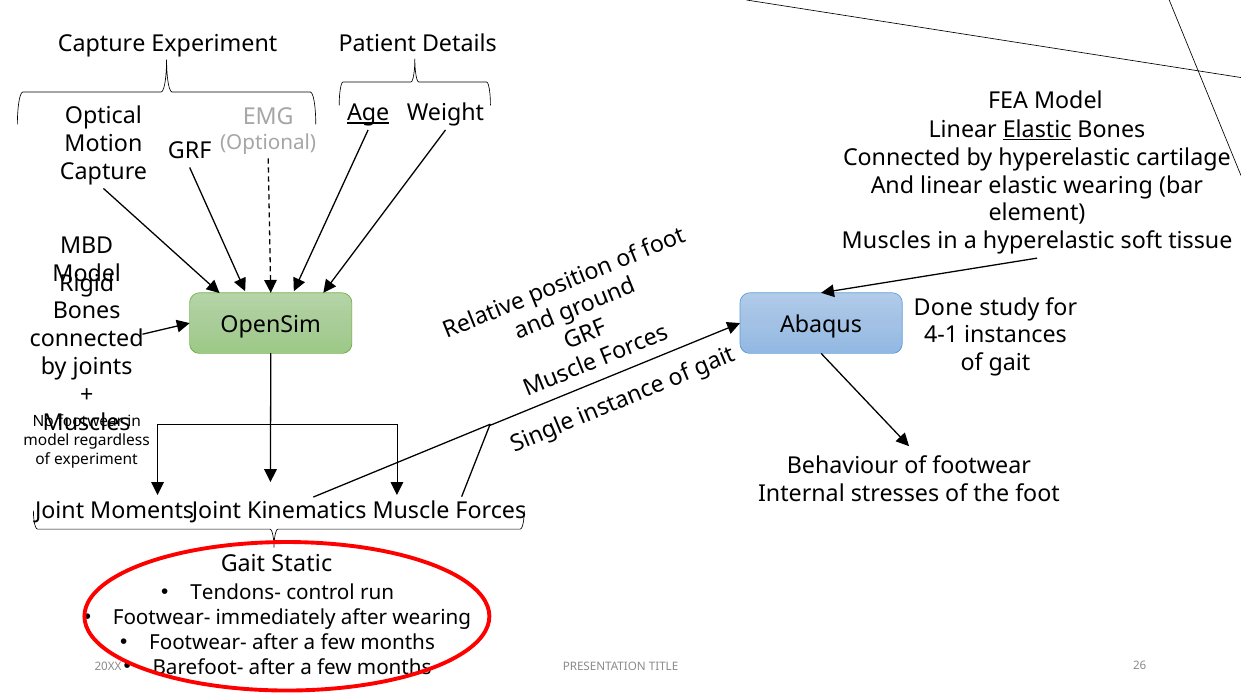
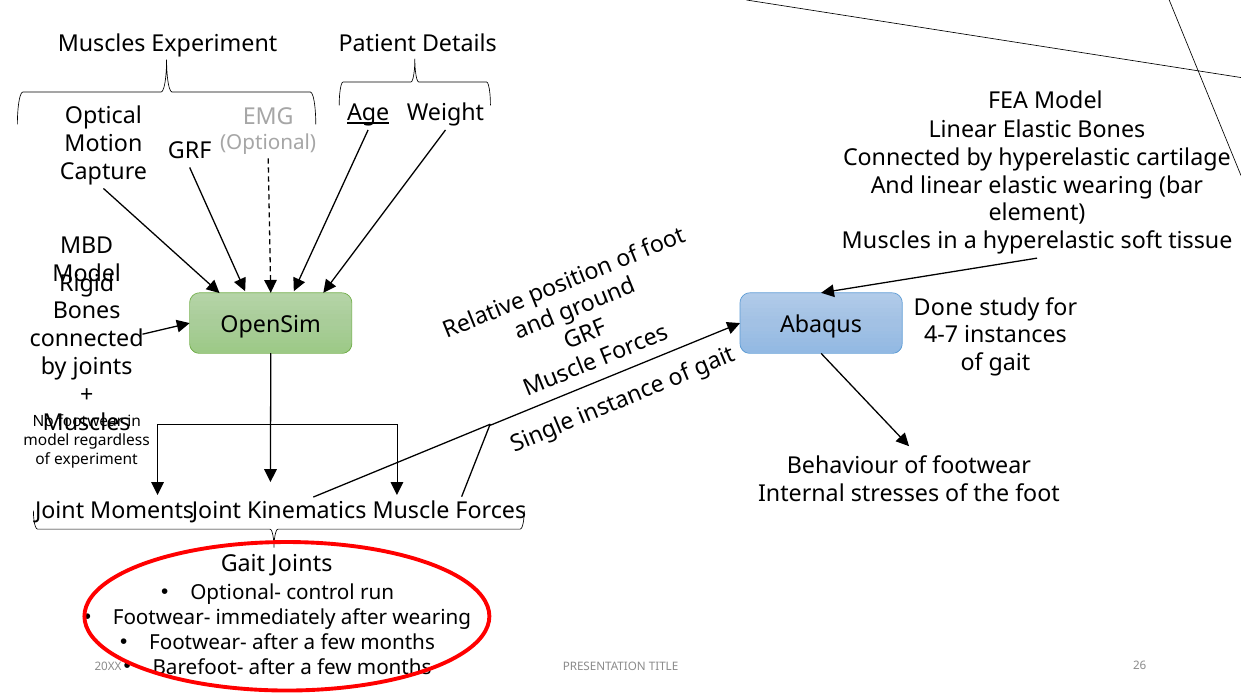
Capture at (102, 43): Capture -> Muscles
Elastic at (1037, 130) underline: present -> none
4-1: 4-1 -> 4-7
Gait Static: Static -> Joints
Tendons-: Tendons- -> Optional-
